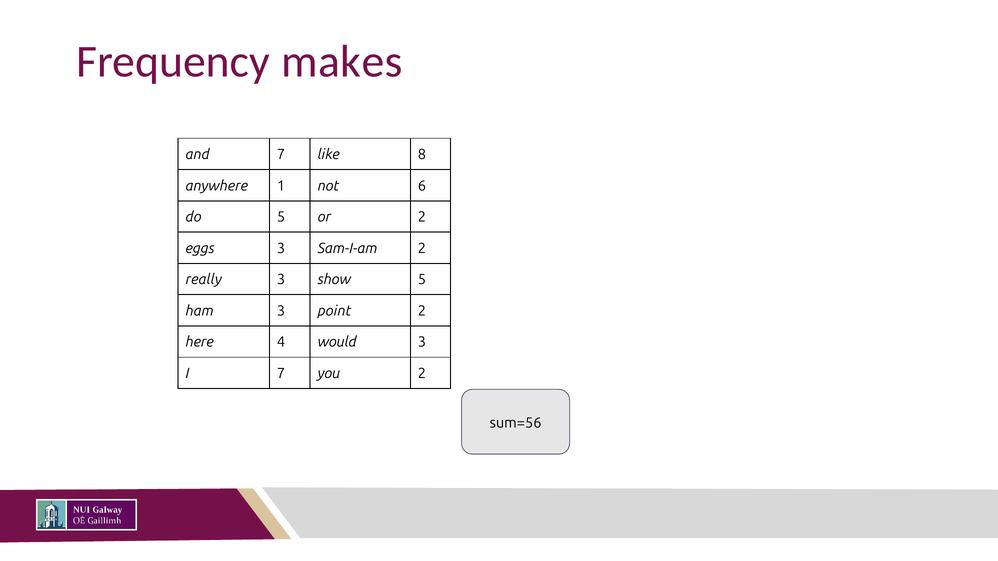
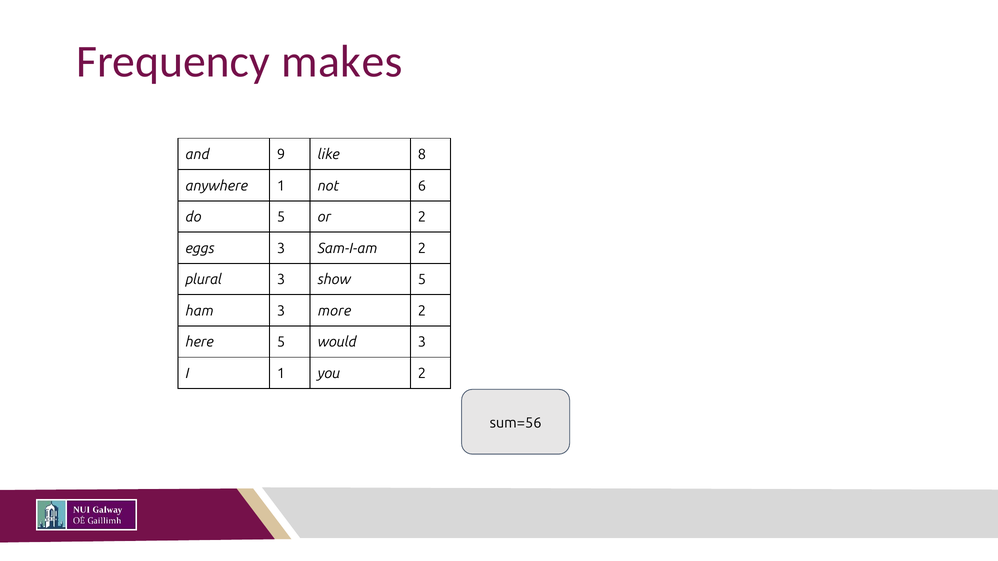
and 7: 7 -> 9
really: really -> plural
point: point -> more
here 4: 4 -> 5
I 7: 7 -> 1
